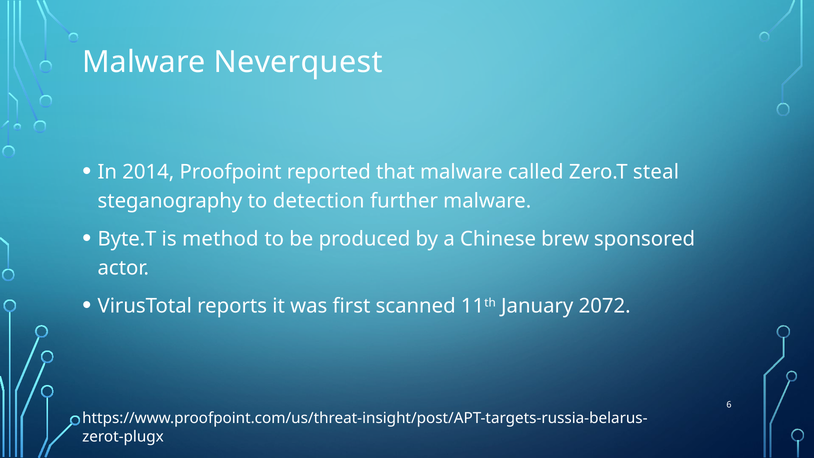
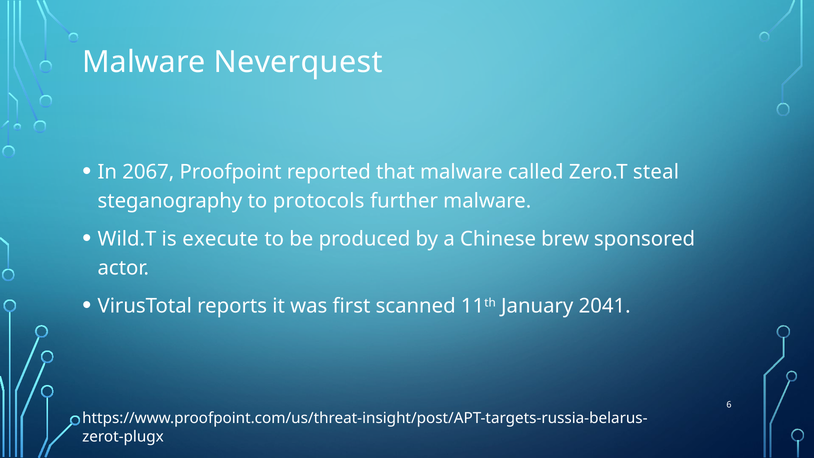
2014: 2014 -> 2067
detection: detection -> protocols
Byte.T: Byte.T -> Wild.T
method: method -> execute
2072: 2072 -> 2041
